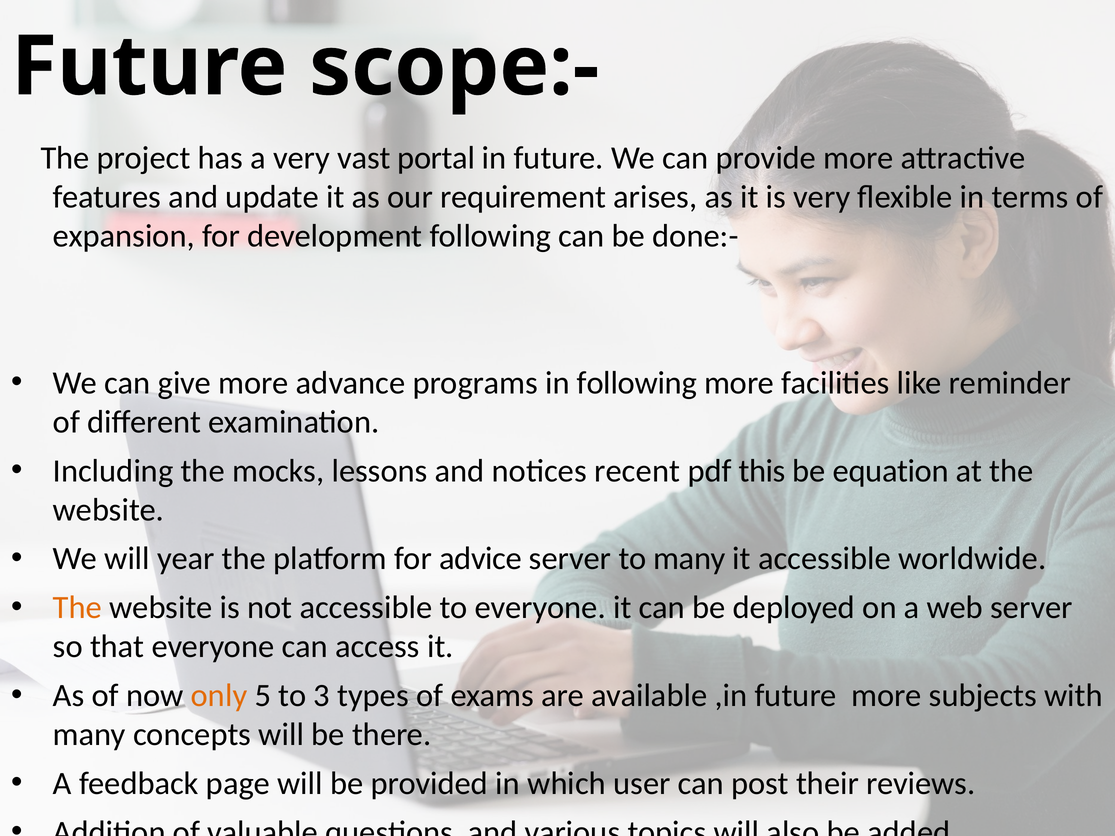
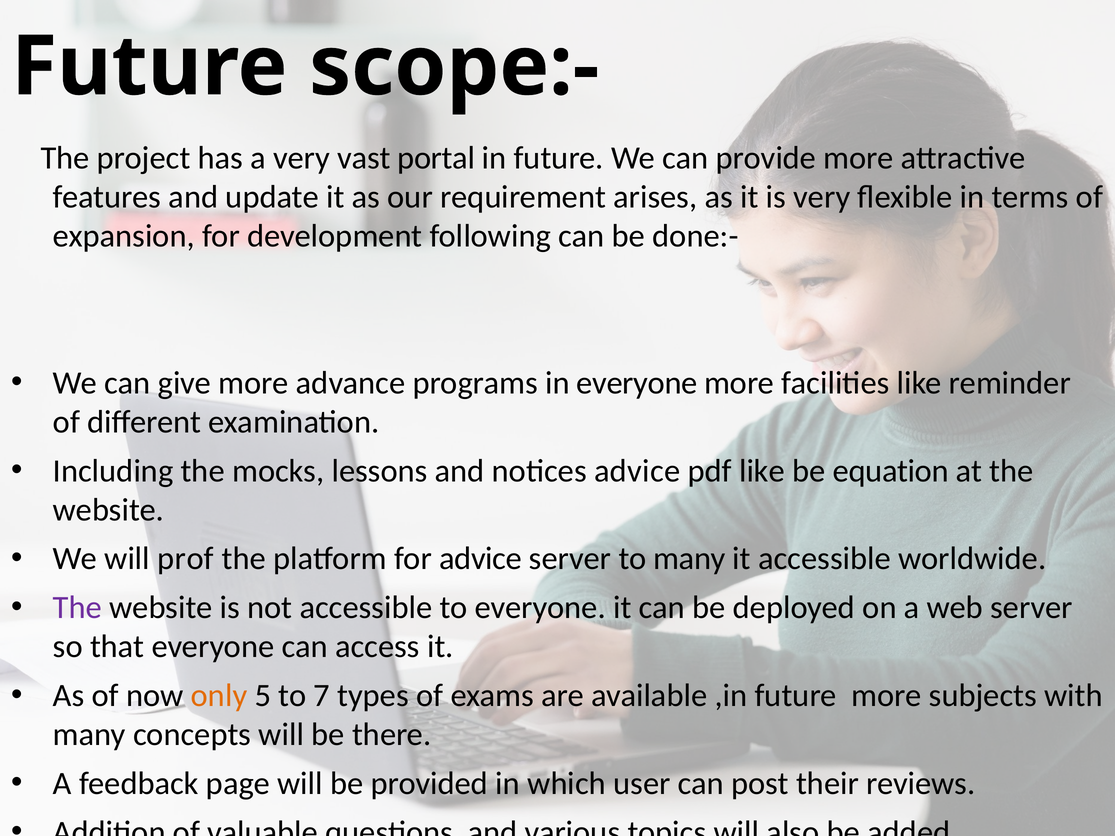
in following: following -> everyone
notices recent: recent -> advice
pdf this: this -> like
will year: year -> prof
The at (78, 608) colour: orange -> purple
3: 3 -> 7
